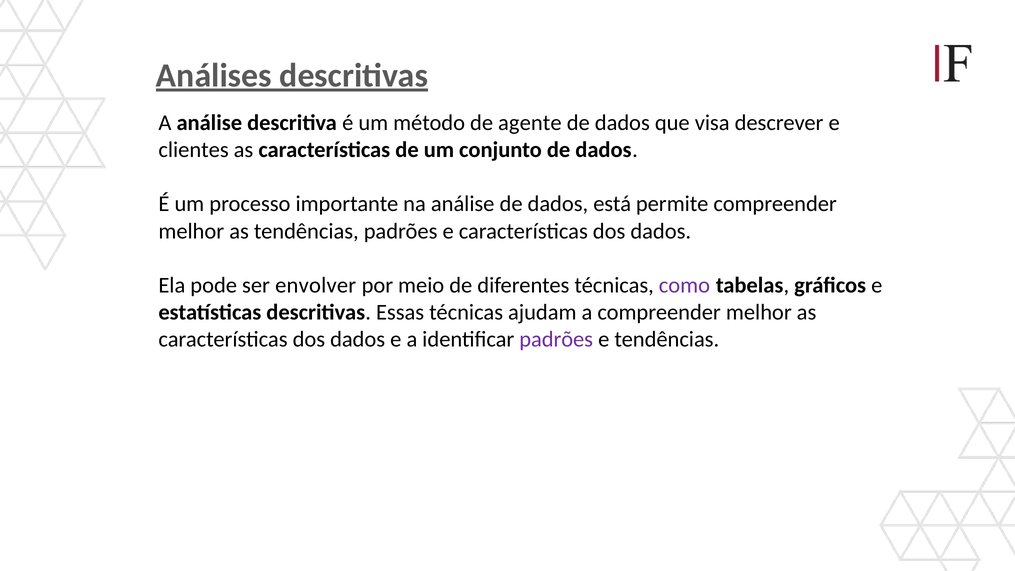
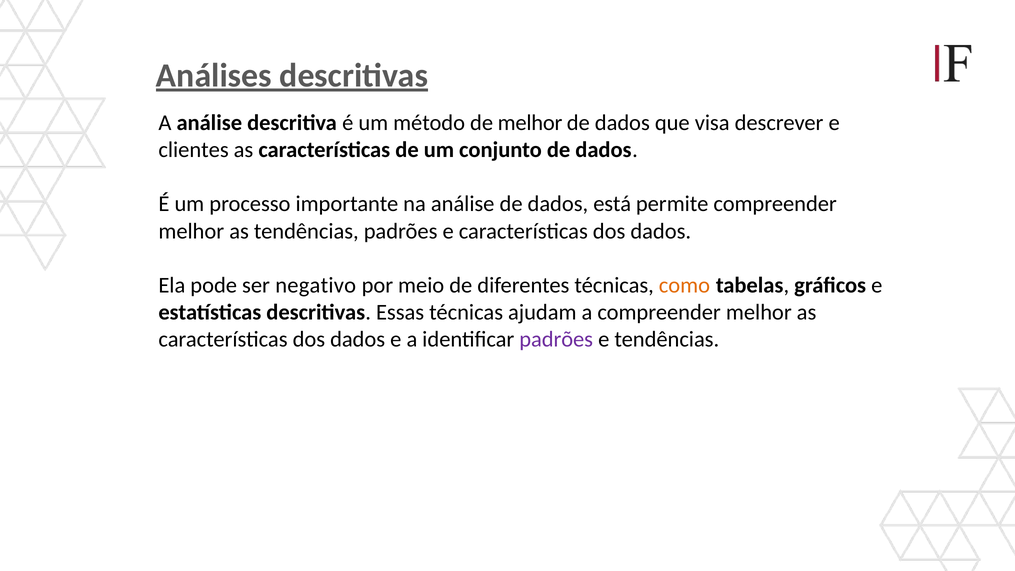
de agente: agente -> melhor
envolver: envolver -> negativo
como colour: purple -> orange
